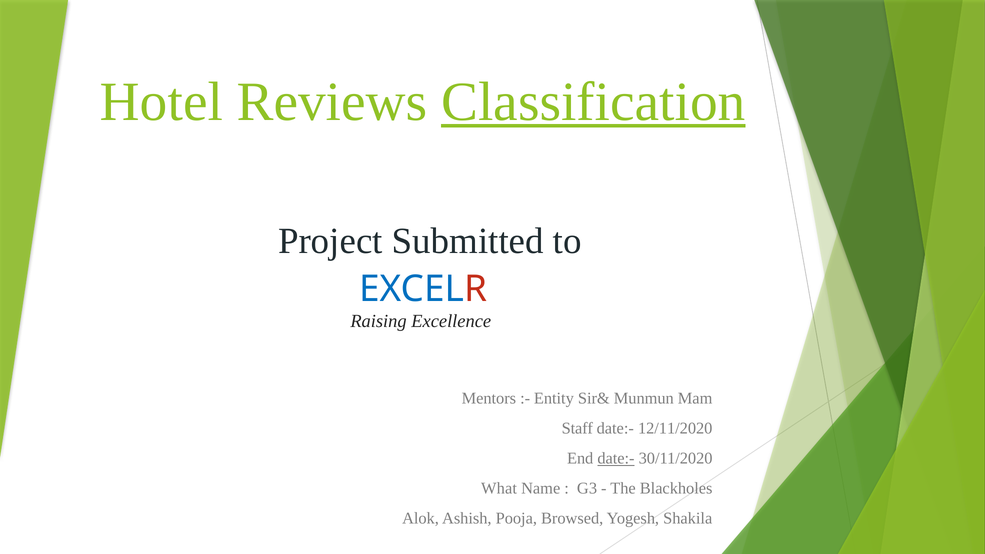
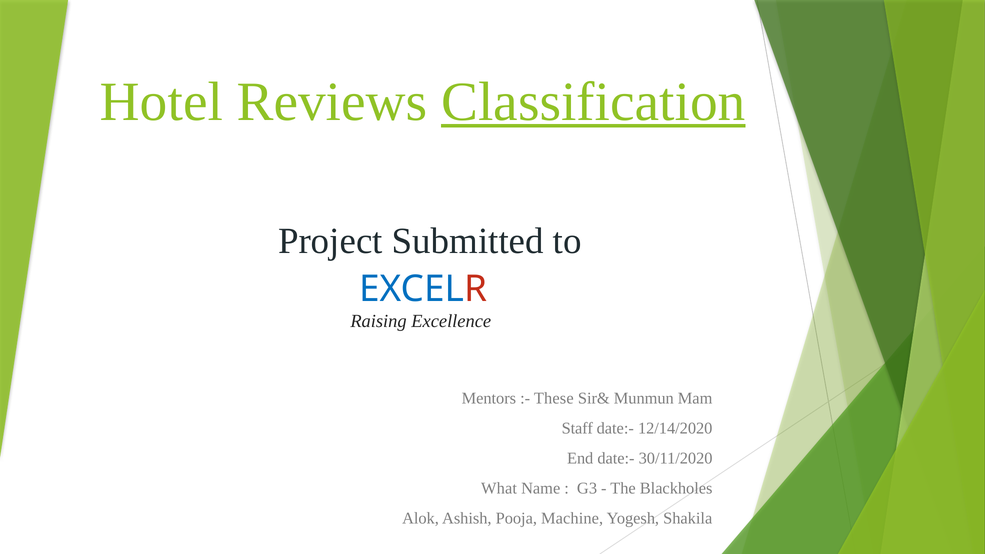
Entity: Entity -> These
12/11/2020: 12/11/2020 -> 12/14/2020
date:- at (616, 458) underline: present -> none
Browsed: Browsed -> Machine
